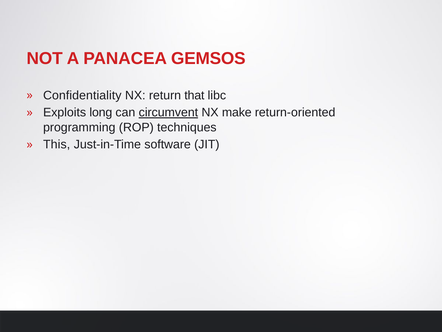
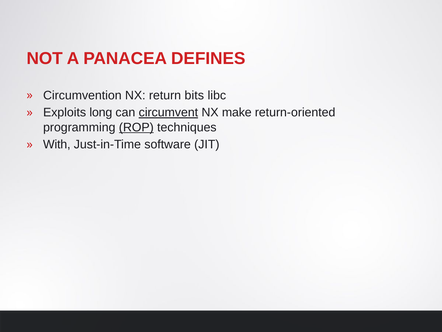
GEMSOS: GEMSOS -> DEFINES
Confidentiality: Confidentiality -> Circumvention
that: that -> bits
ROP underline: none -> present
This: This -> With
